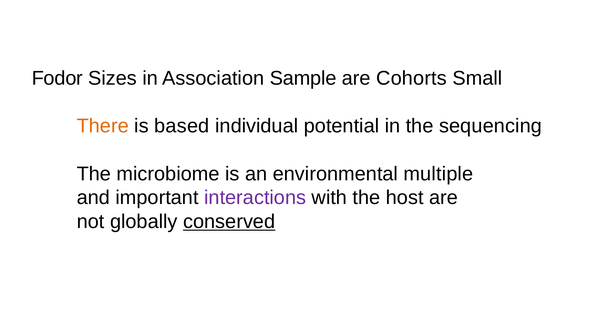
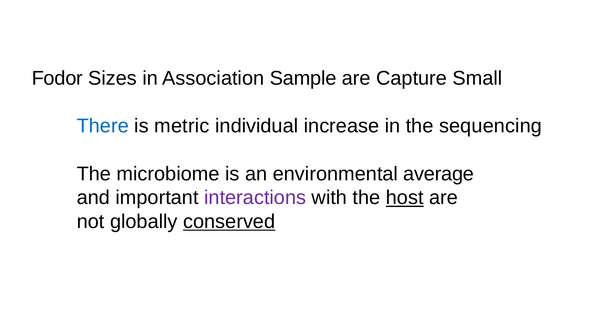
Cohorts: Cohorts -> Capture
There colour: orange -> blue
based: based -> metric
potential: potential -> increase
multiple: multiple -> average
host underline: none -> present
